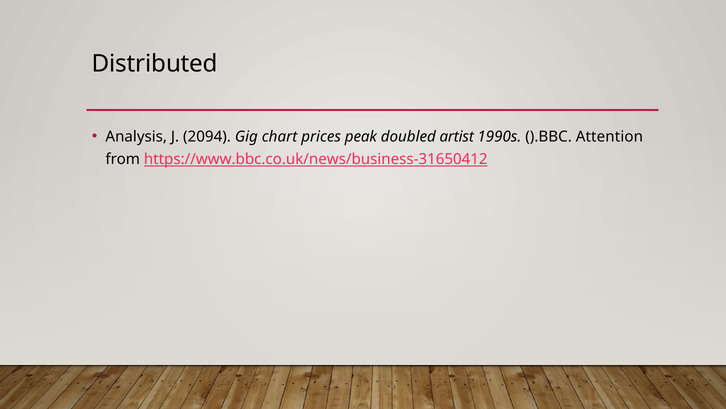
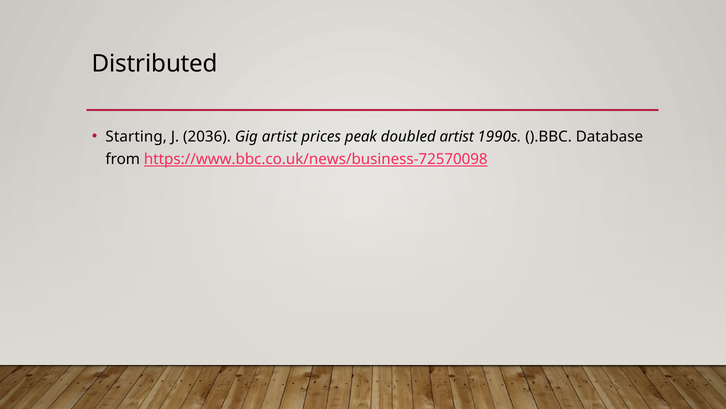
Analysis: Analysis -> Starting
2094: 2094 -> 2036
Gig chart: chart -> artist
Attention: Attention -> Database
https://www.bbc.co.uk/news/business-31650412: https://www.bbc.co.uk/news/business-31650412 -> https://www.bbc.co.uk/news/business-72570098
